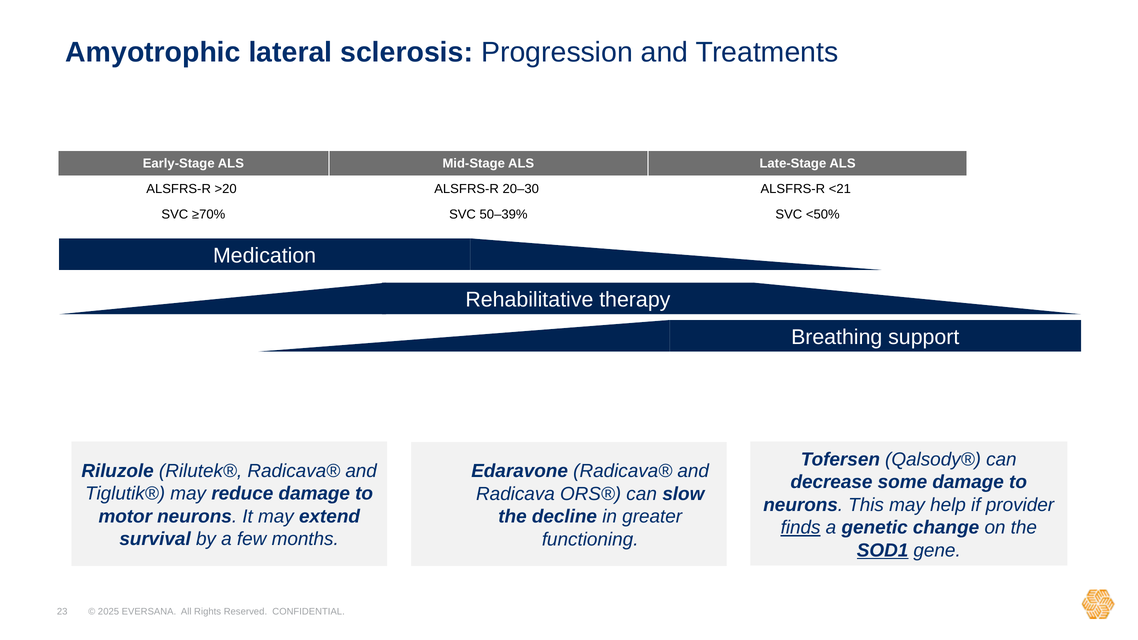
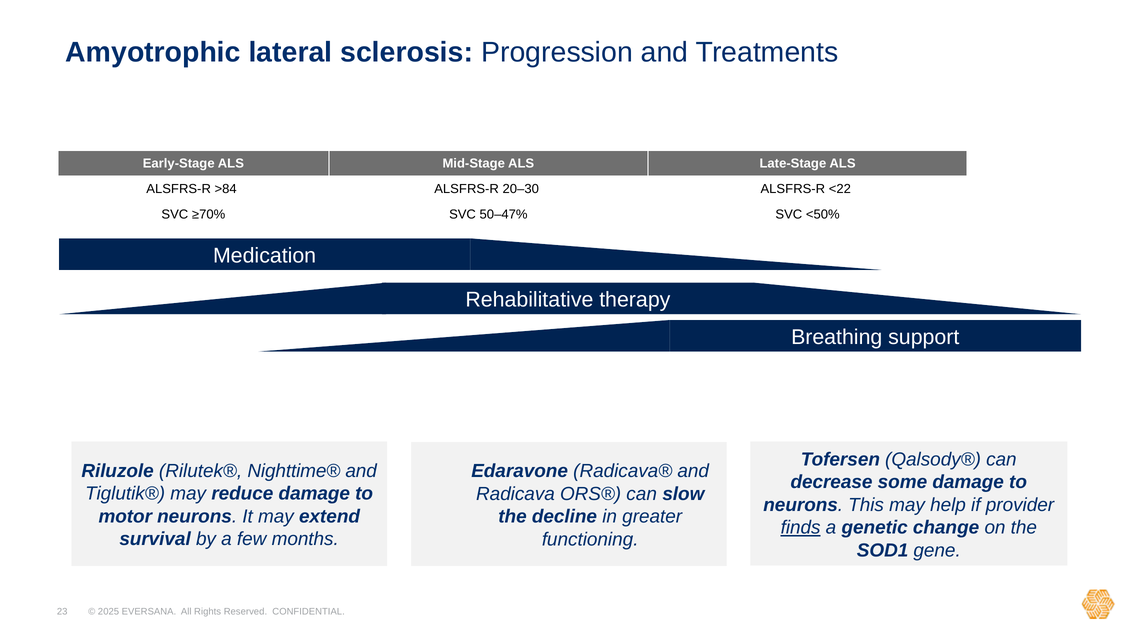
>20: >20 -> >84
<21: <21 -> <22
50–39%: 50–39% -> 50–47%
Rilutek® Radicava®: Radicava® -> Nighttime®
SOD1 underline: present -> none
